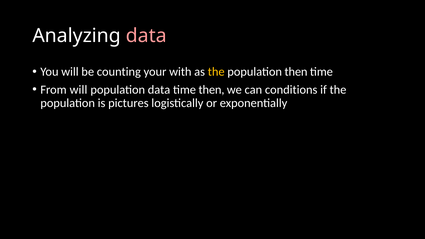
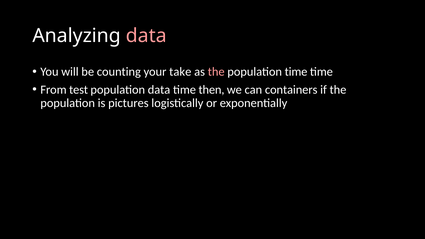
with: with -> take
the at (216, 72) colour: yellow -> pink
population then: then -> time
From will: will -> test
conditions: conditions -> containers
